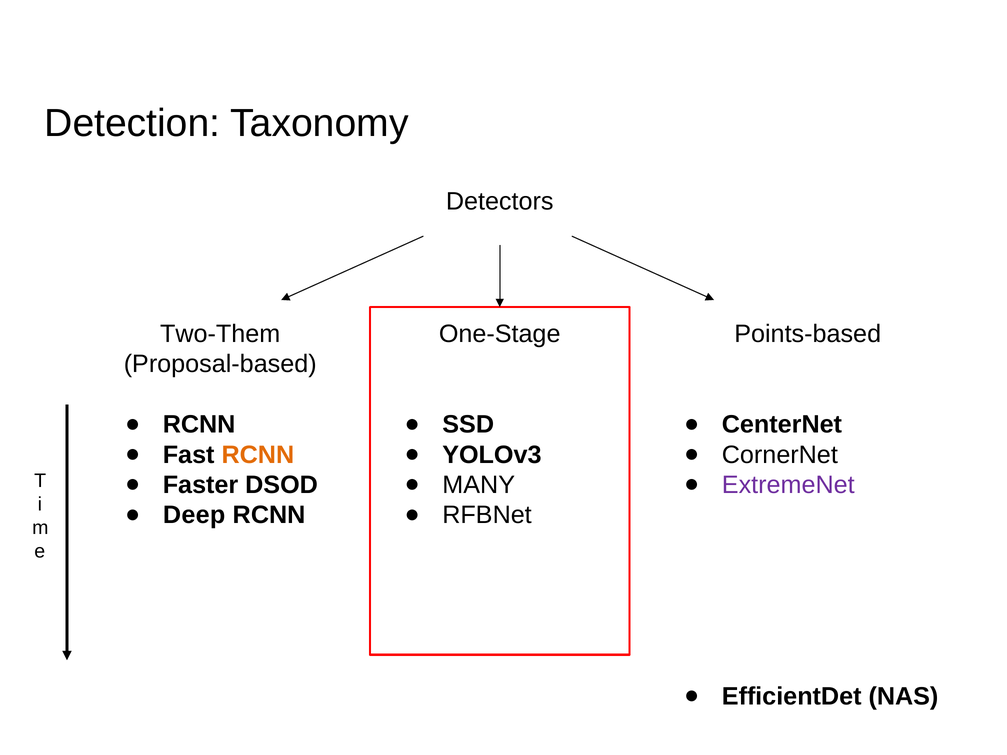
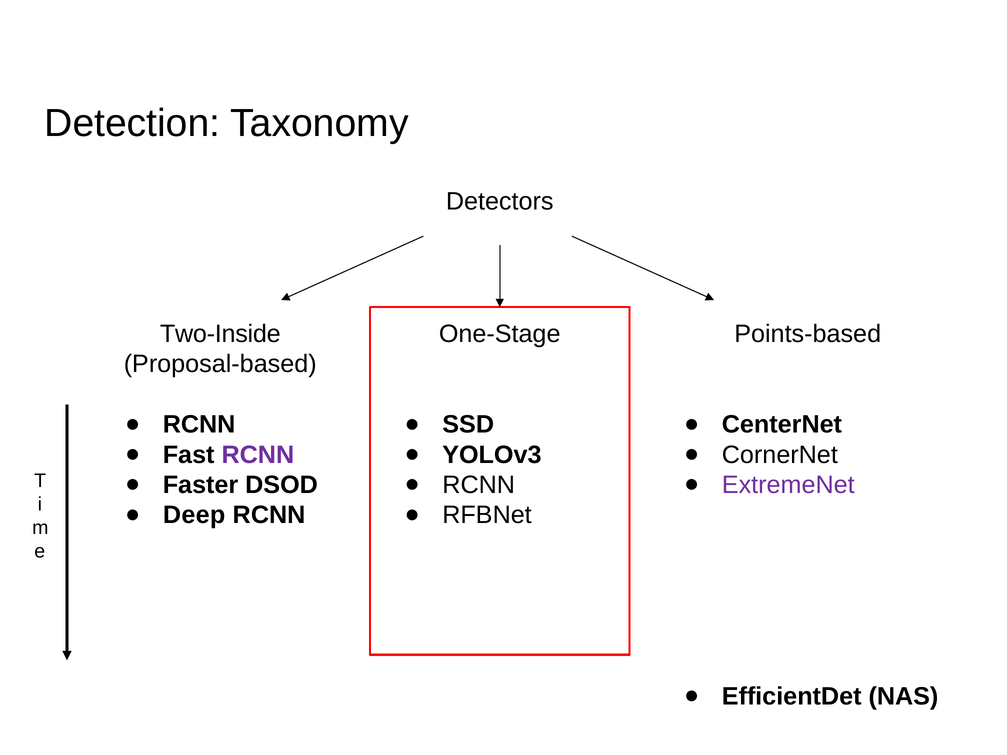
Two-Them: Two-Them -> Two-Inside
RCNN at (258, 455) colour: orange -> purple
MANY at (479, 485): MANY -> RCNN
